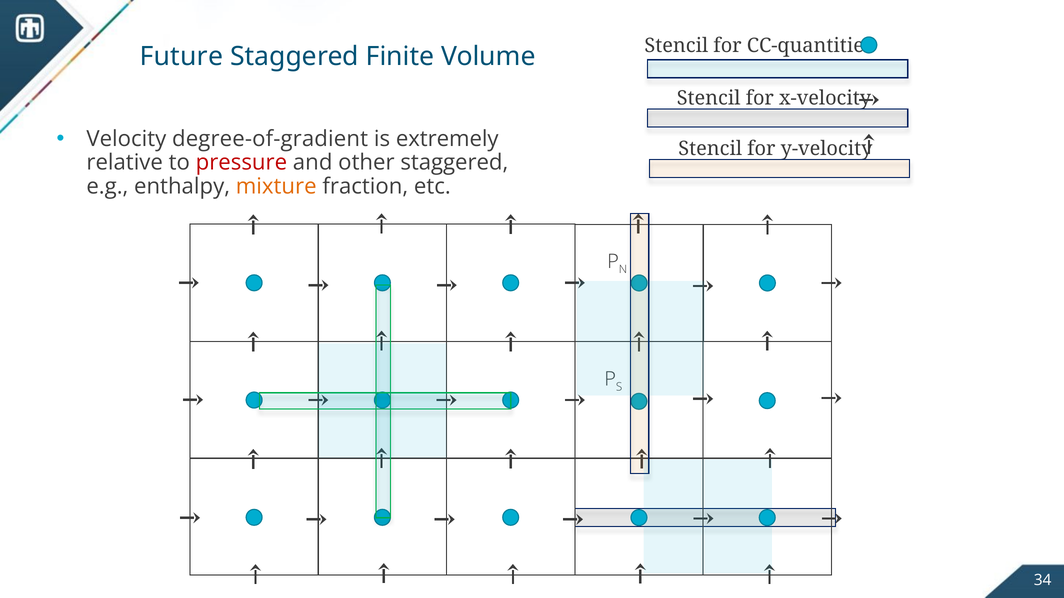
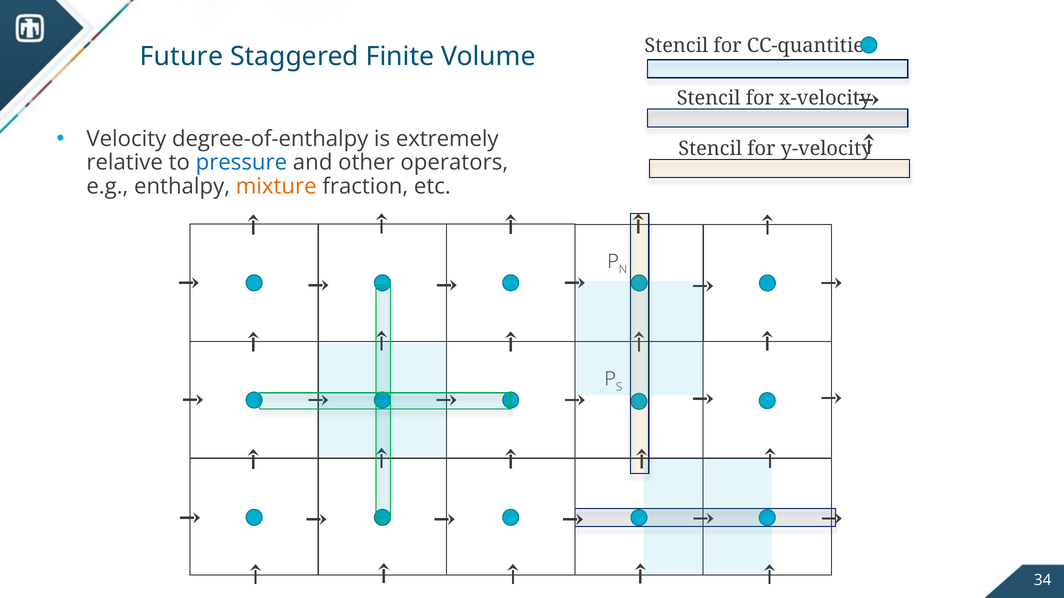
degree-of-gradient: degree-of-gradient -> degree-of-enthalpy
pressure colour: red -> blue
other staggered: staggered -> operators
